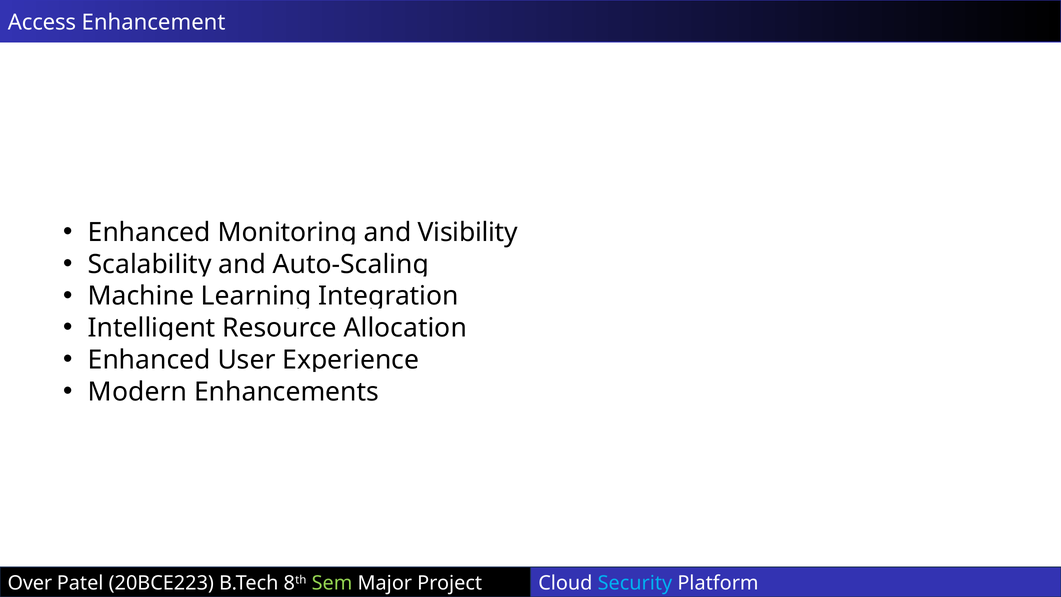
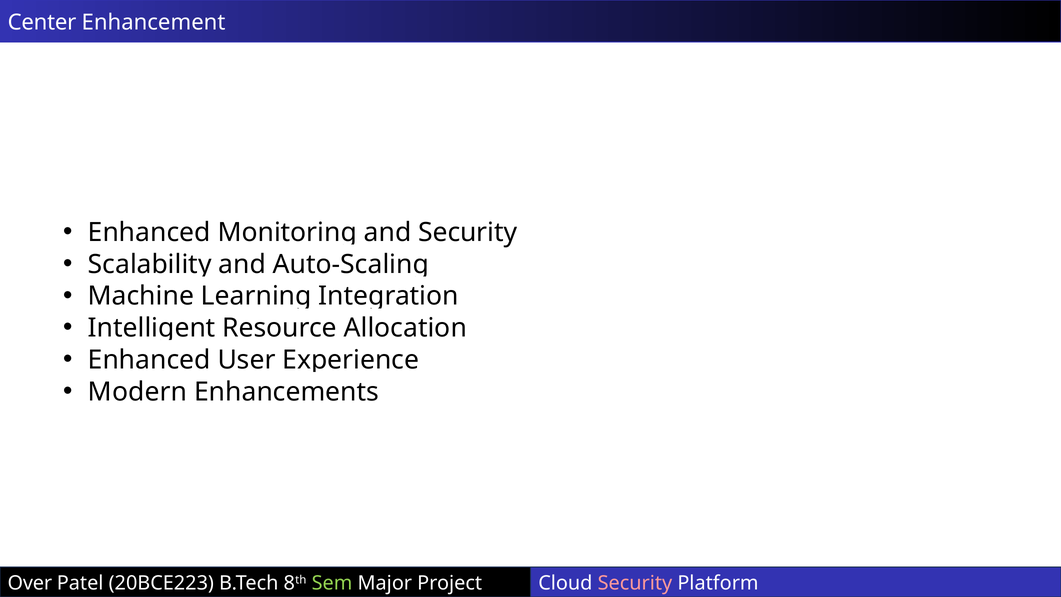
Access: Access -> Center
Visibility at (468, 232): Visibility -> Security
Security at (635, 583) colour: light blue -> pink
